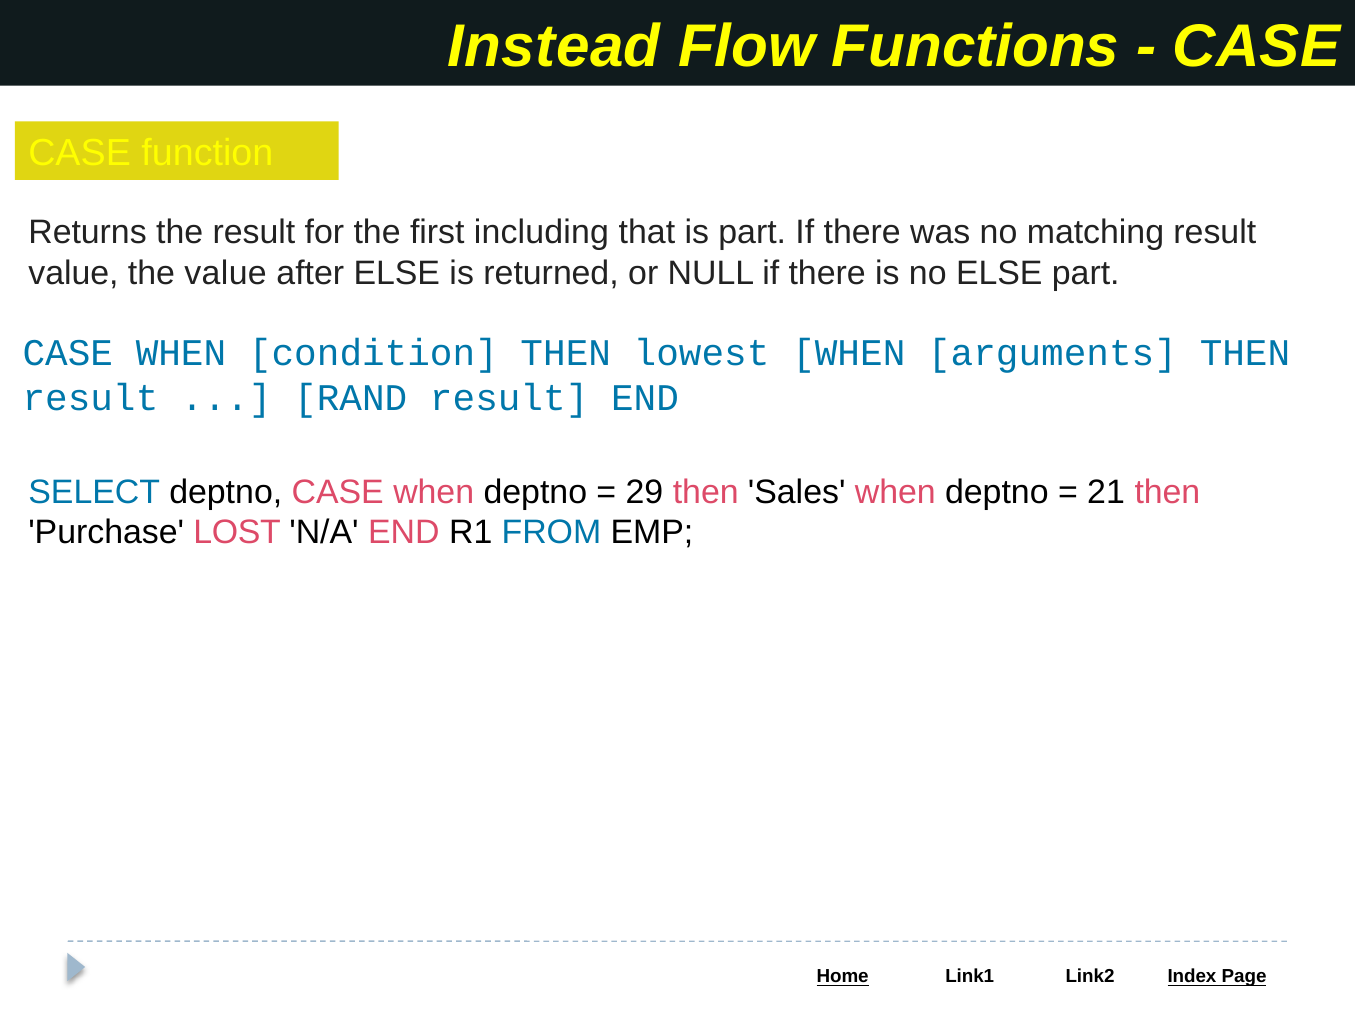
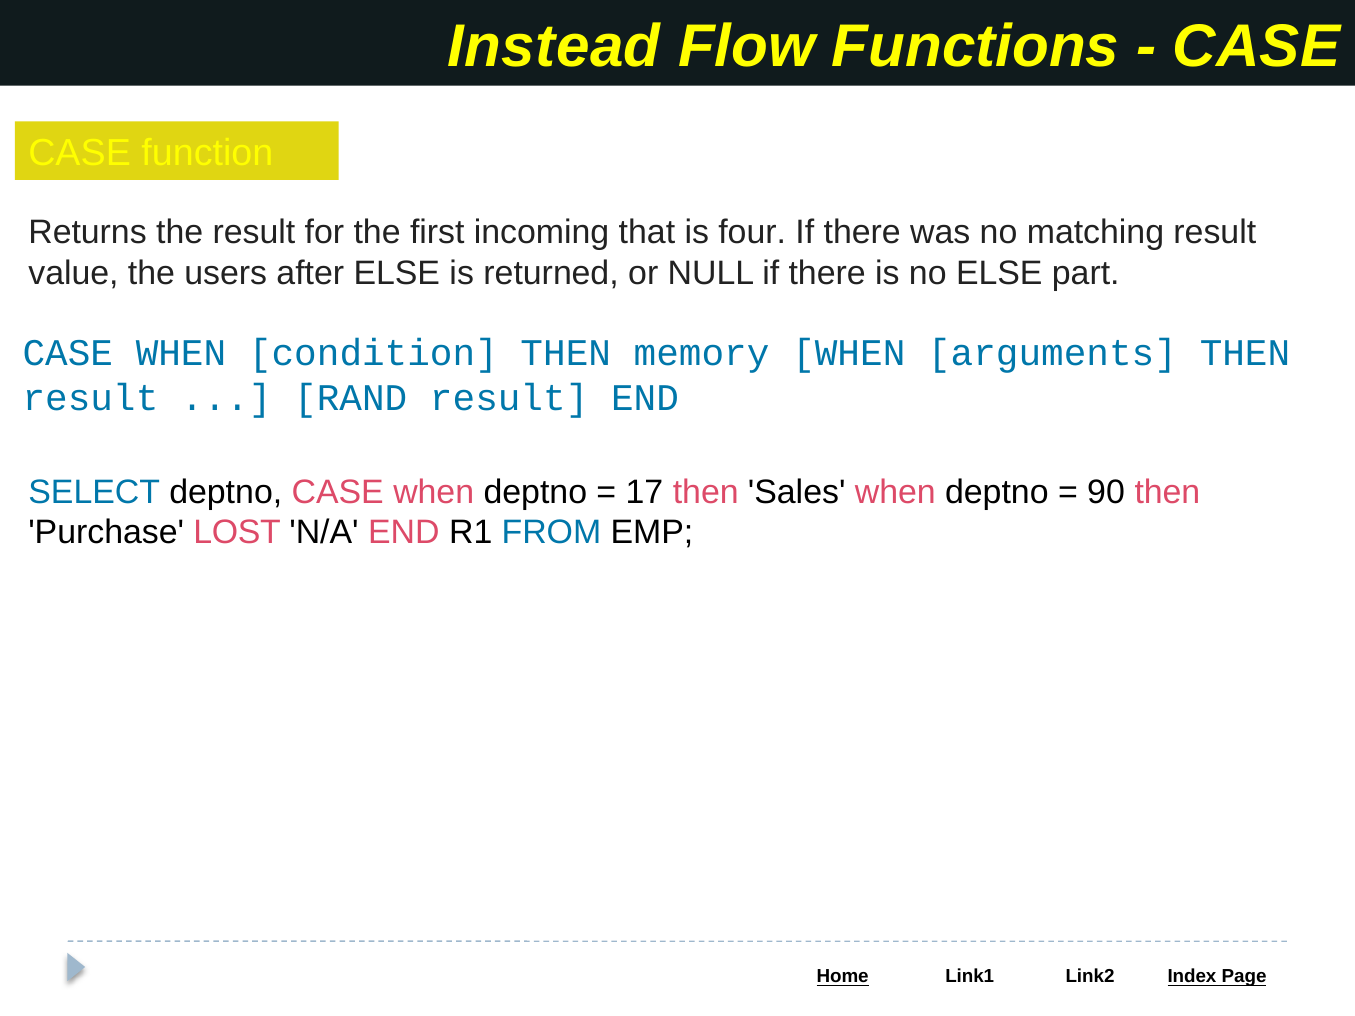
including: including -> incoming
is part: part -> four
the value: value -> users
lowest: lowest -> memory
29: 29 -> 17
21: 21 -> 90
